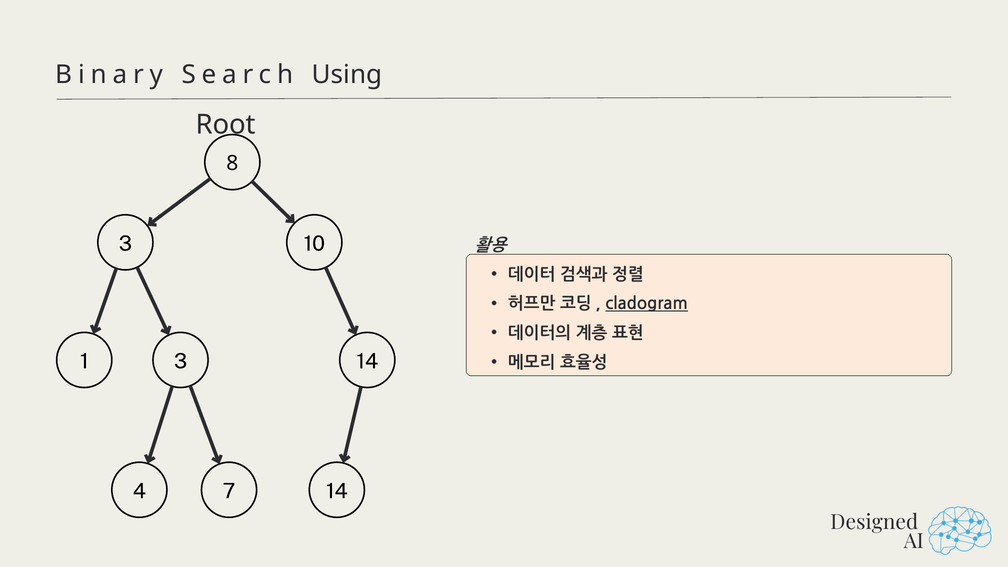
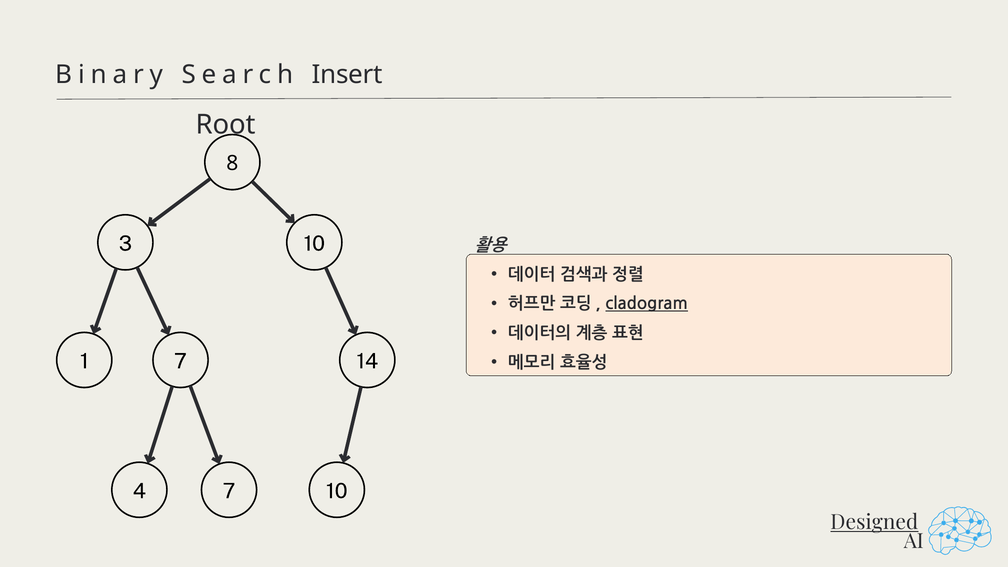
Using: Using -> Insert
1 3: 3 -> 7
4 14: 14 -> 10
Designed underline: none -> present
